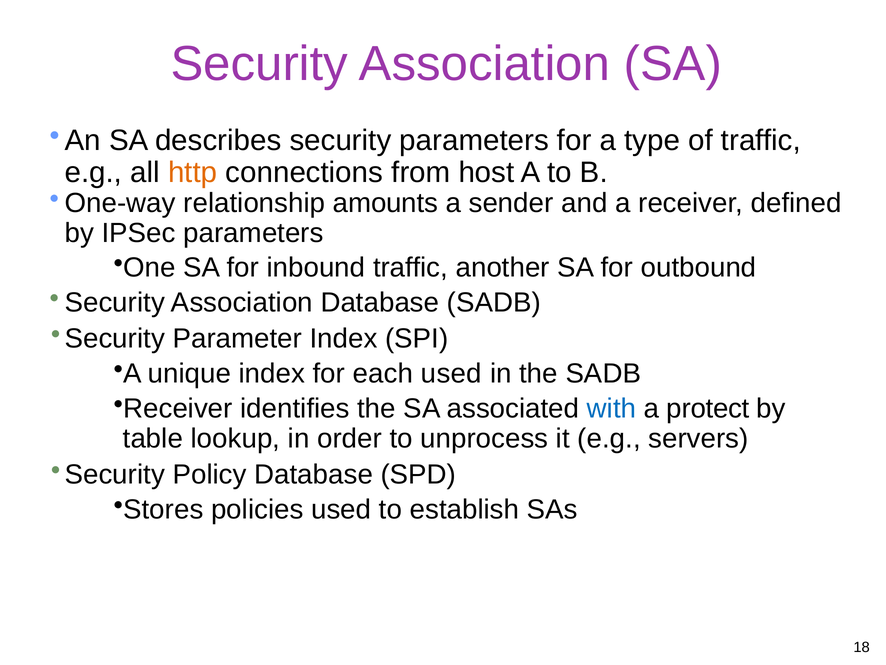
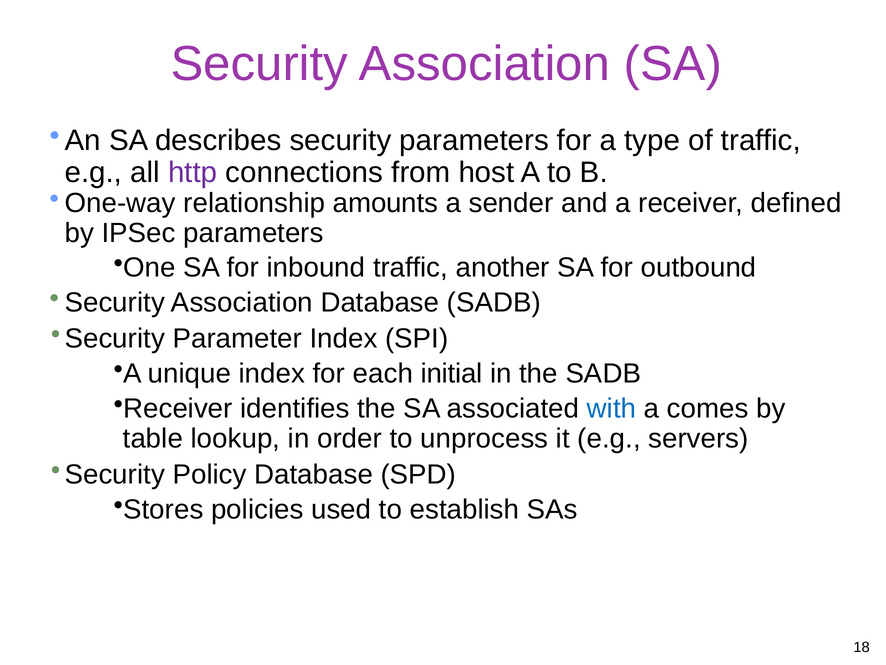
http colour: orange -> purple
each used: used -> initial
protect: protect -> comes
